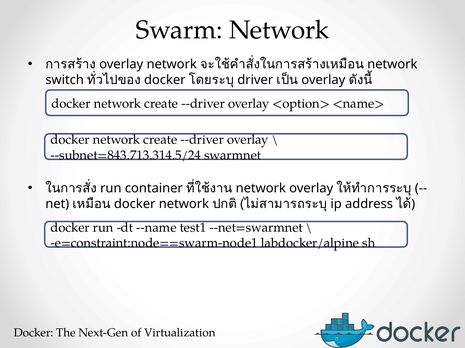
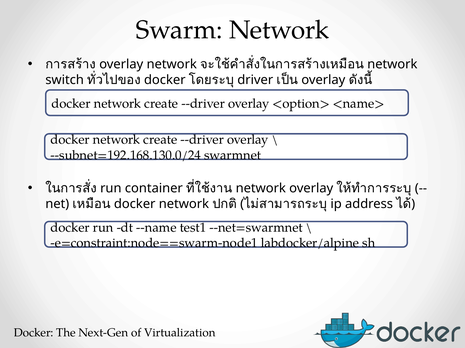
--subnet=843.713.314.5/24: --subnet=843.713.314.5/24 -> --subnet=192.168.130.0/24
